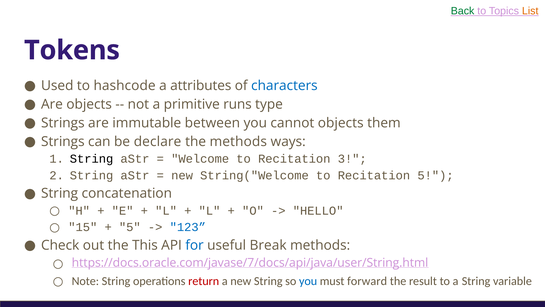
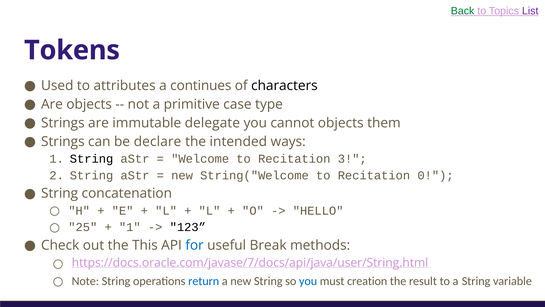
List colour: orange -> purple
hashcode: hashcode -> attributes
attributes: attributes -> continues
characters colour: blue -> black
runs: runs -> case
between: between -> delegate
the methods: methods -> intended
Recitation 5: 5 -> 0
15: 15 -> 25
5 at (130, 227): 5 -> 1
123 colour: blue -> black
return colour: red -> blue
forward: forward -> creation
